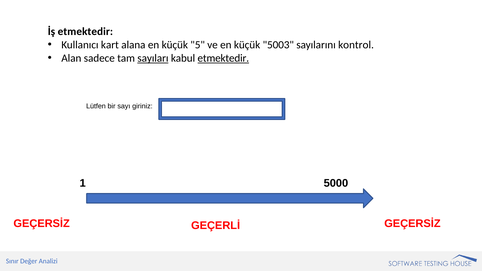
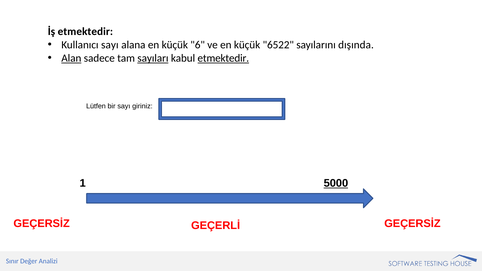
Kullanıcı kart: kart -> sayı
5: 5 -> 6
5003: 5003 -> 6522
kontrol: kontrol -> dışında
Alan underline: none -> present
5000 underline: none -> present
